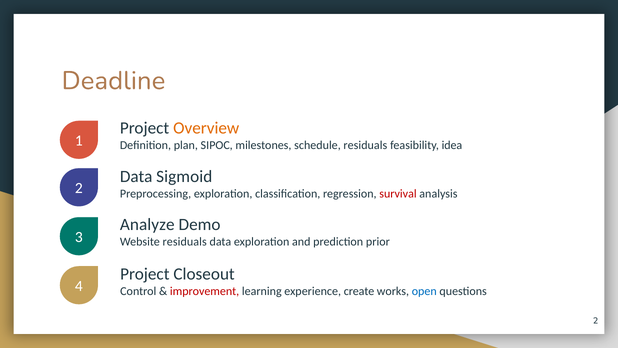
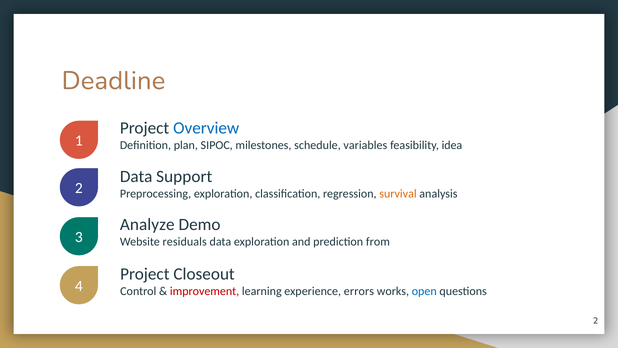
Overview colour: orange -> blue
schedule residuals: residuals -> variables
Sigmoid: Sigmoid -> Support
survival colour: red -> orange
prior: prior -> from
create: create -> errors
